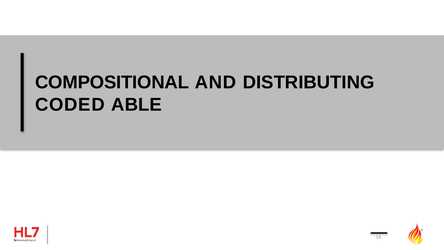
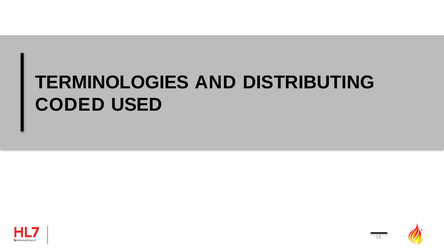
COMPOSITIONAL: COMPOSITIONAL -> TERMINOLOGIES
ABLE: ABLE -> USED
